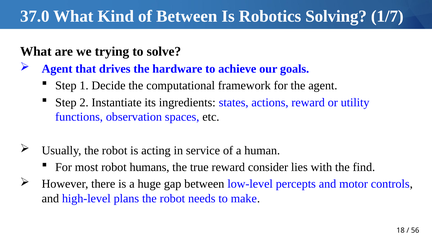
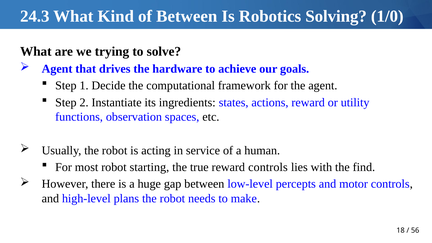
37.0: 37.0 -> 24.3
1/7: 1/7 -> 1/0
humans: humans -> starting
reward consider: consider -> controls
